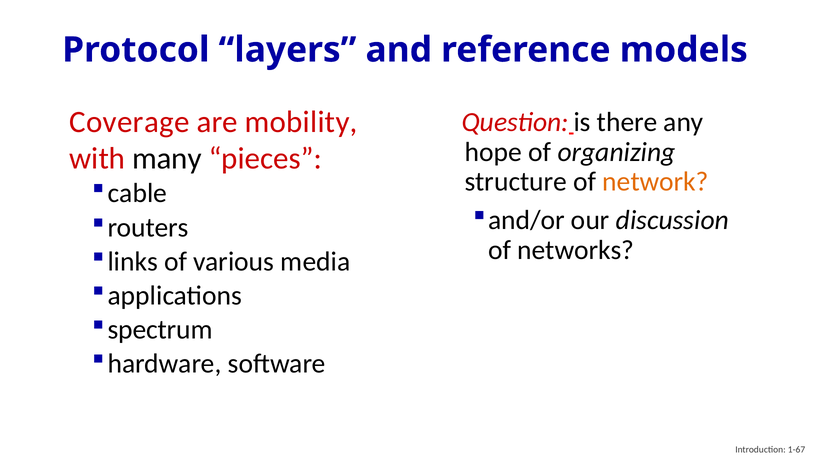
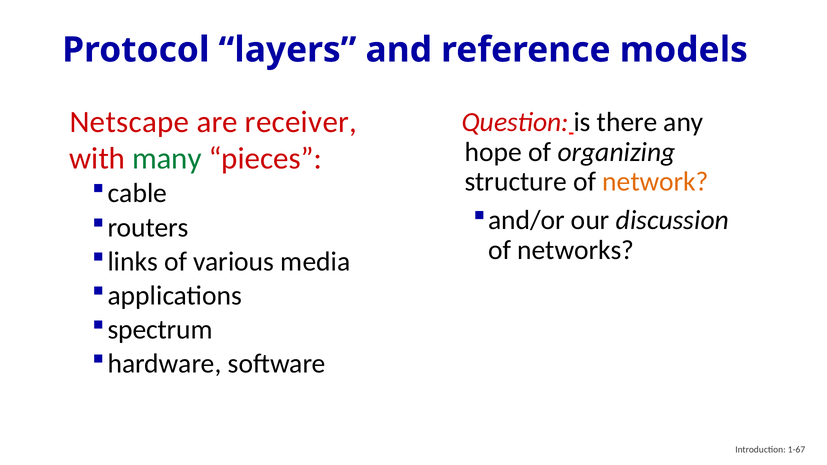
Coverage: Coverage -> Netscape
mobility: mobility -> receiver
many colour: black -> green
